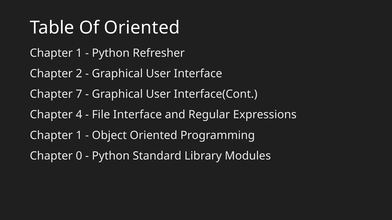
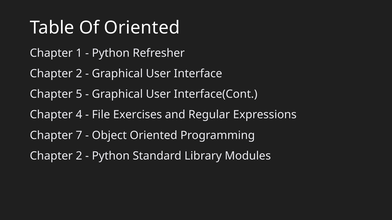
7: 7 -> 5
File Interface: Interface -> Exercises
1 at (79, 136): 1 -> 7
0 at (79, 156): 0 -> 2
